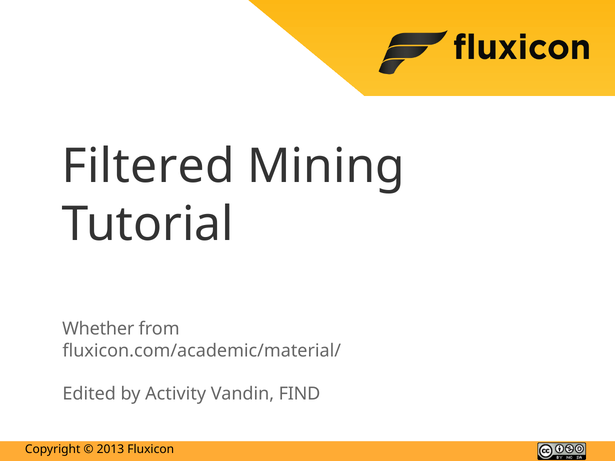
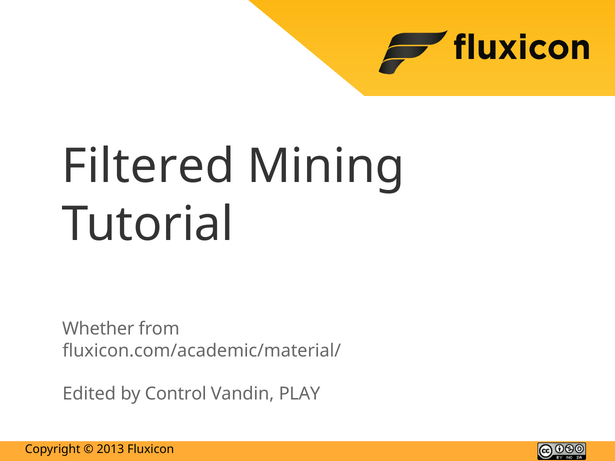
Activity: Activity -> Control
FIND: FIND -> PLAY
